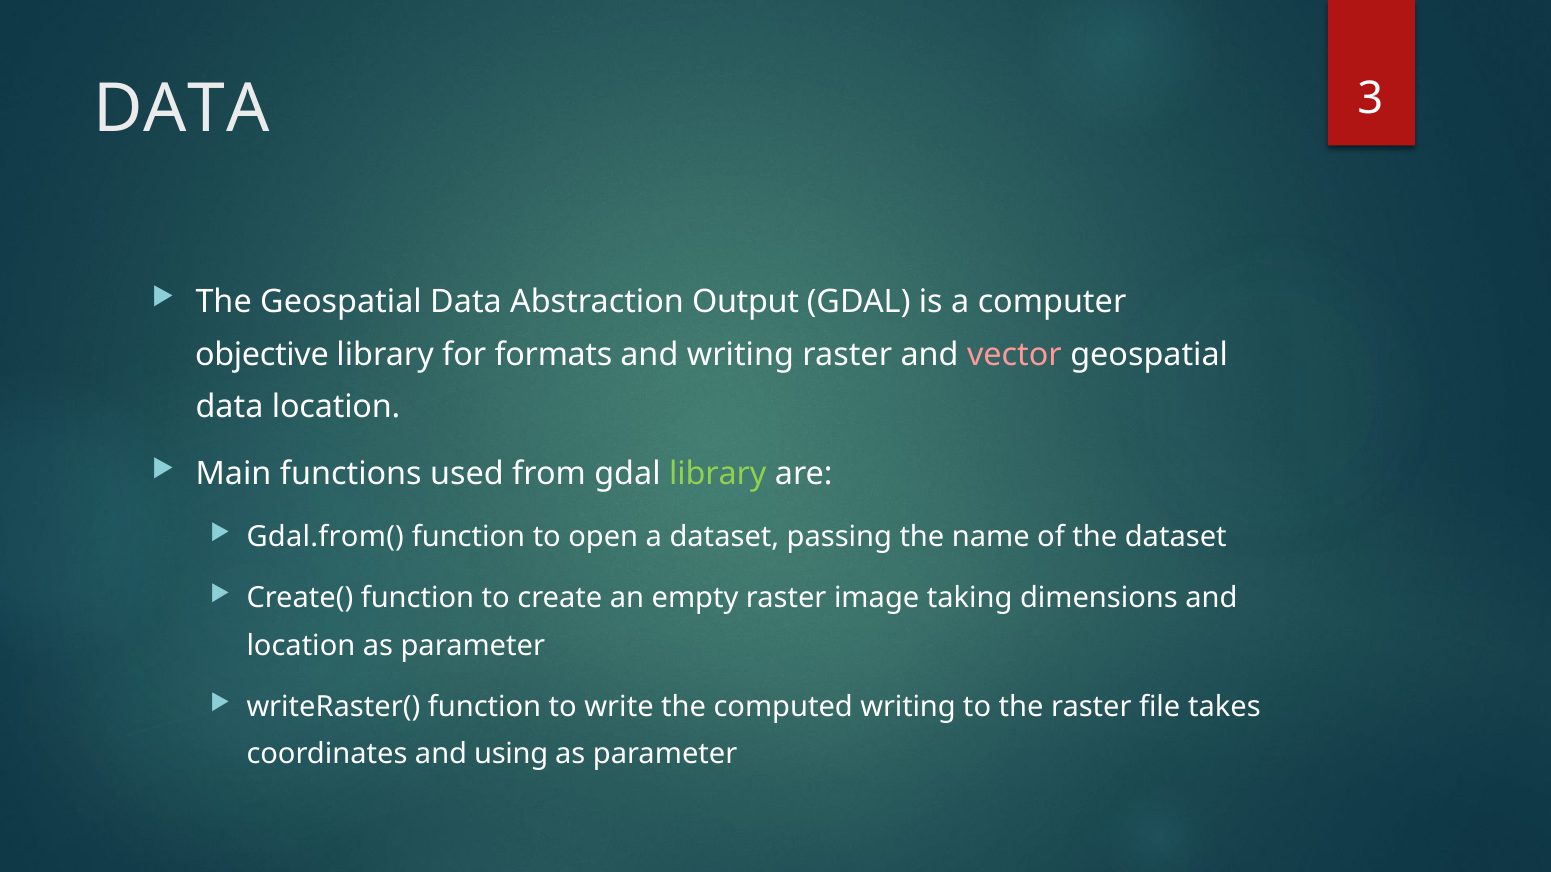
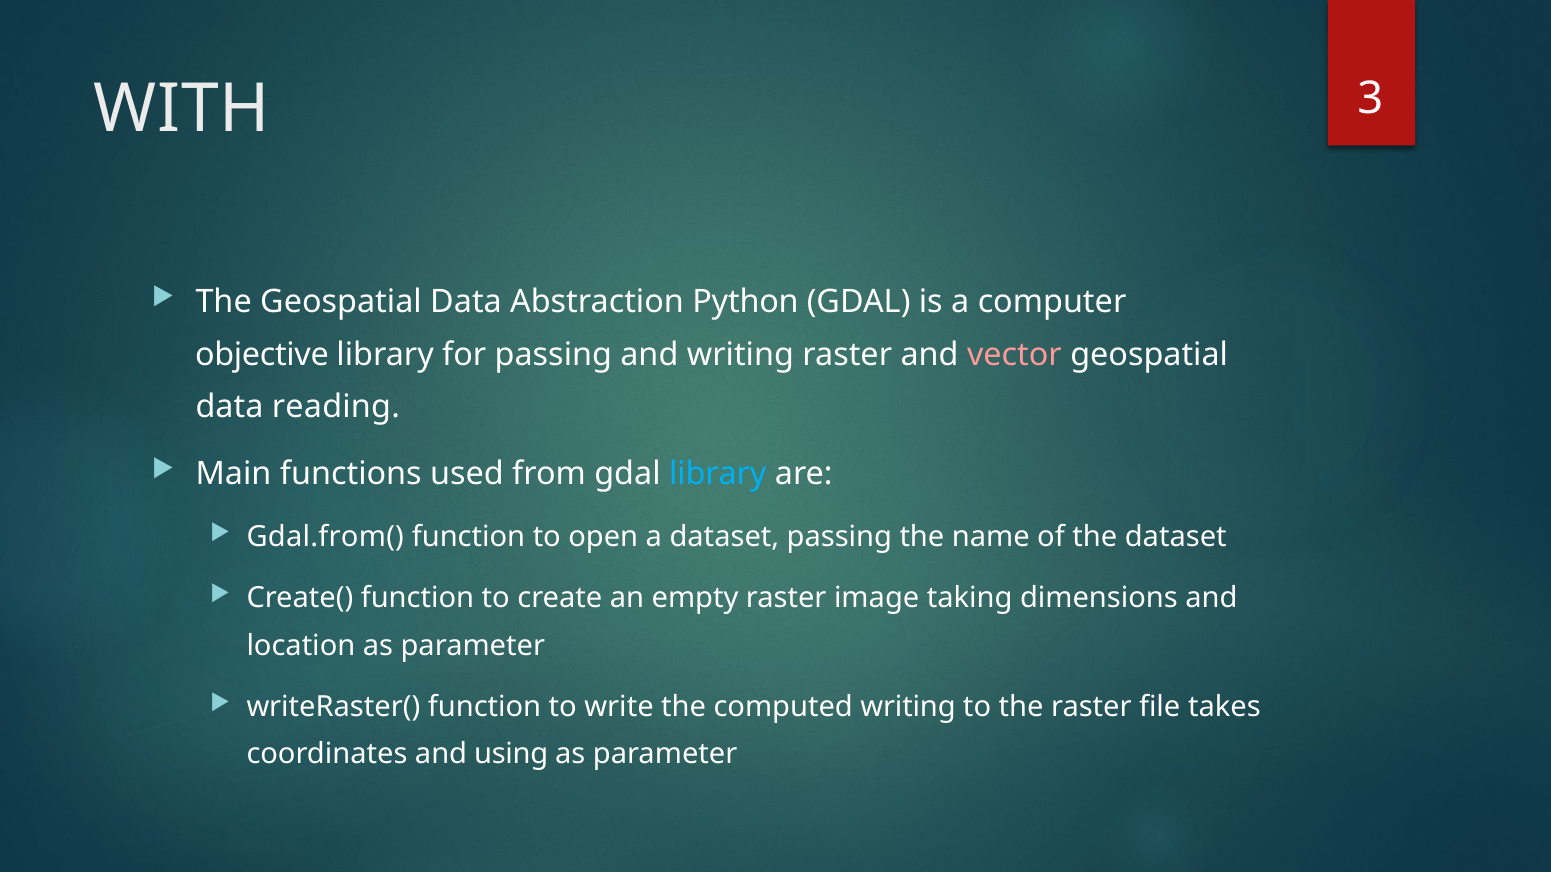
DATA at (182, 109): DATA -> WITH
Output: Output -> Python
for formats: formats -> passing
data location: location -> reading
library at (718, 474) colour: light green -> light blue
